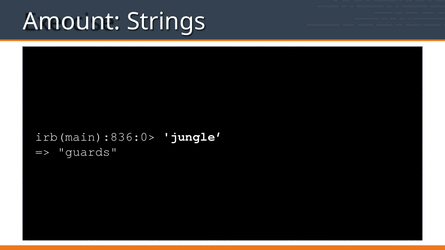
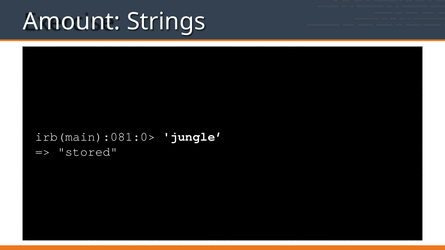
irb(main):836:0>: irb(main):836:0> -> irb(main):081:0>
guards: guards -> stored
